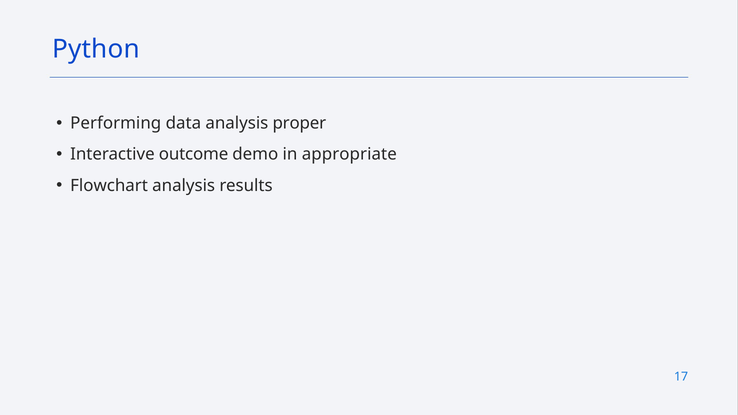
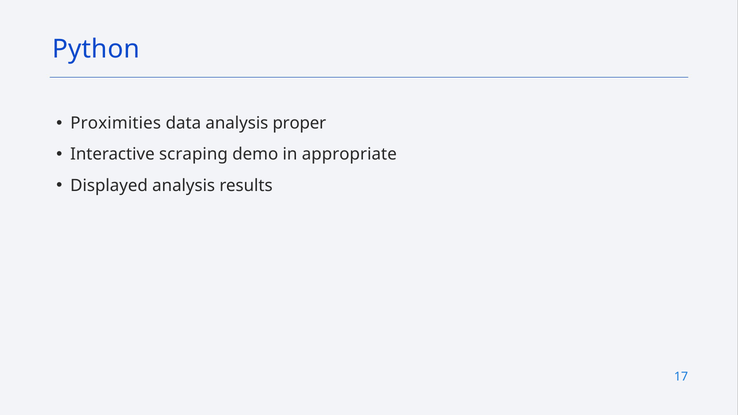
Performing: Performing -> Proximities
outcome: outcome -> scraping
Flowchart: Flowchart -> Displayed
